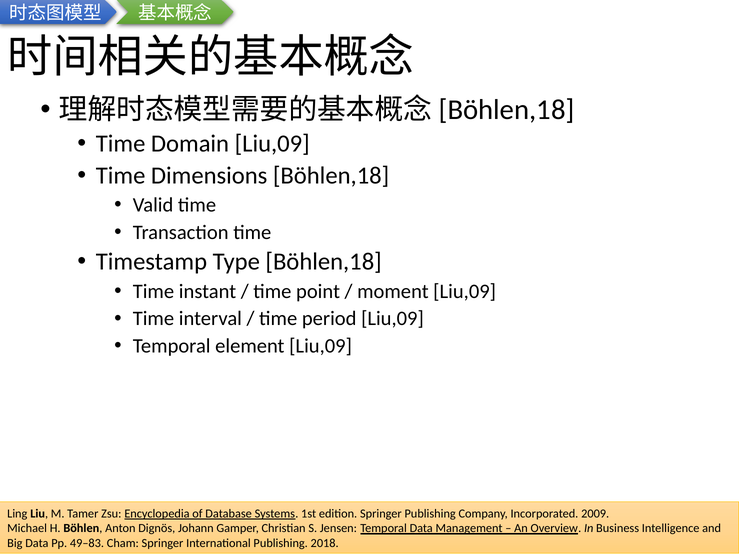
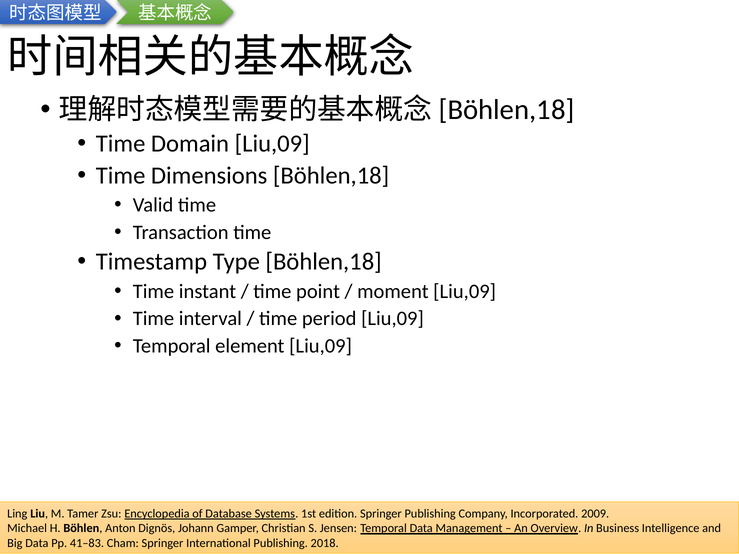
49–83: 49–83 -> 41–83
